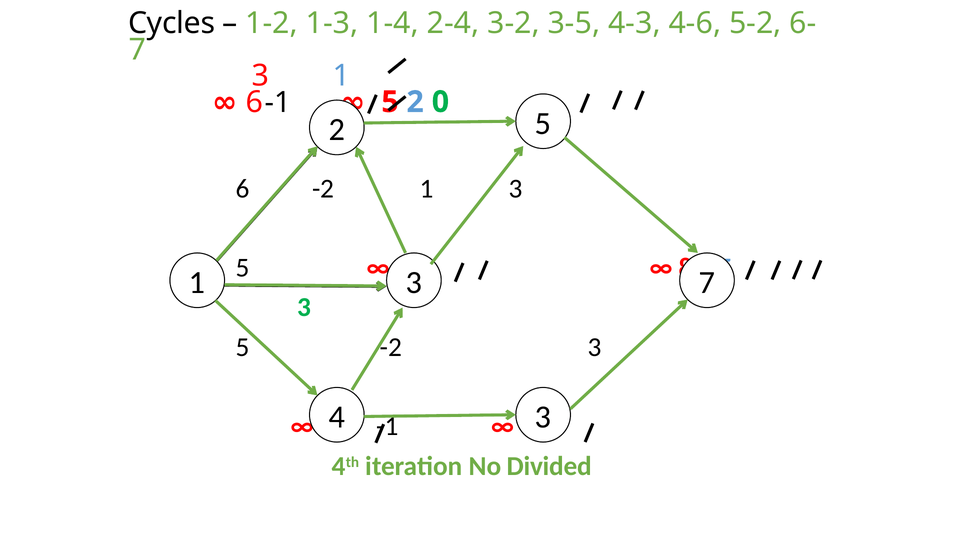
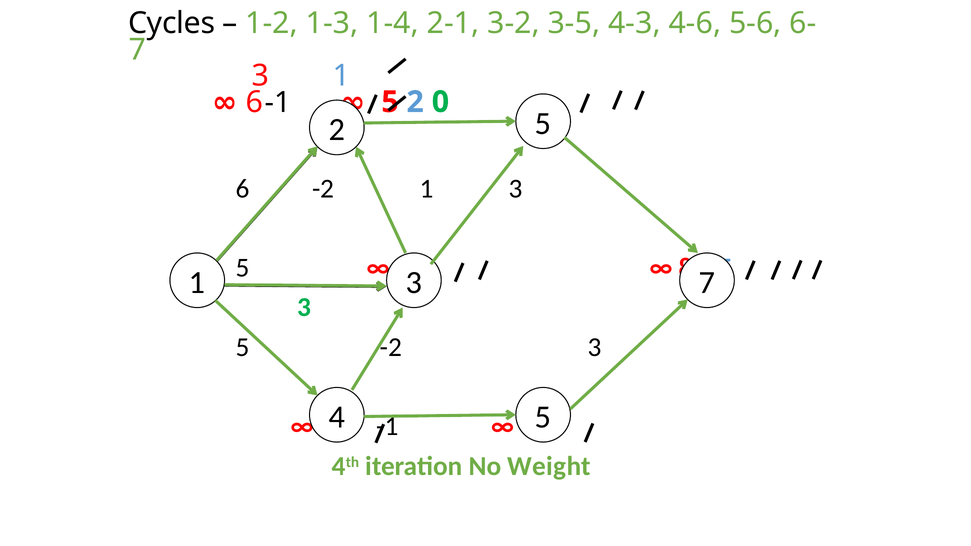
2-4: 2-4 -> 2-1
5-2: 5-2 -> 5-6
4 3: 3 -> 5
Divided: Divided -> Weight
